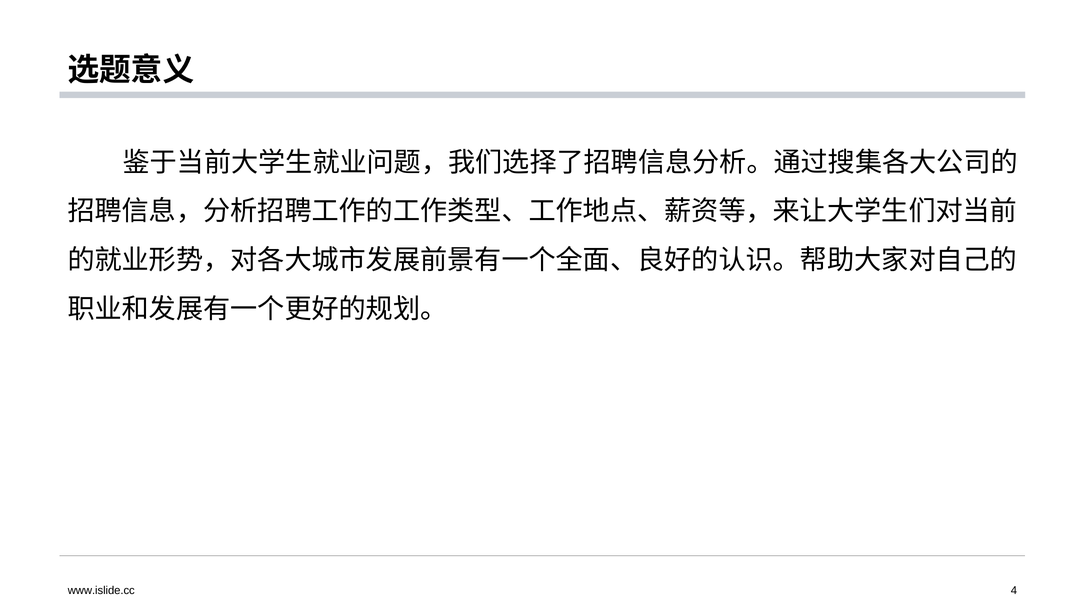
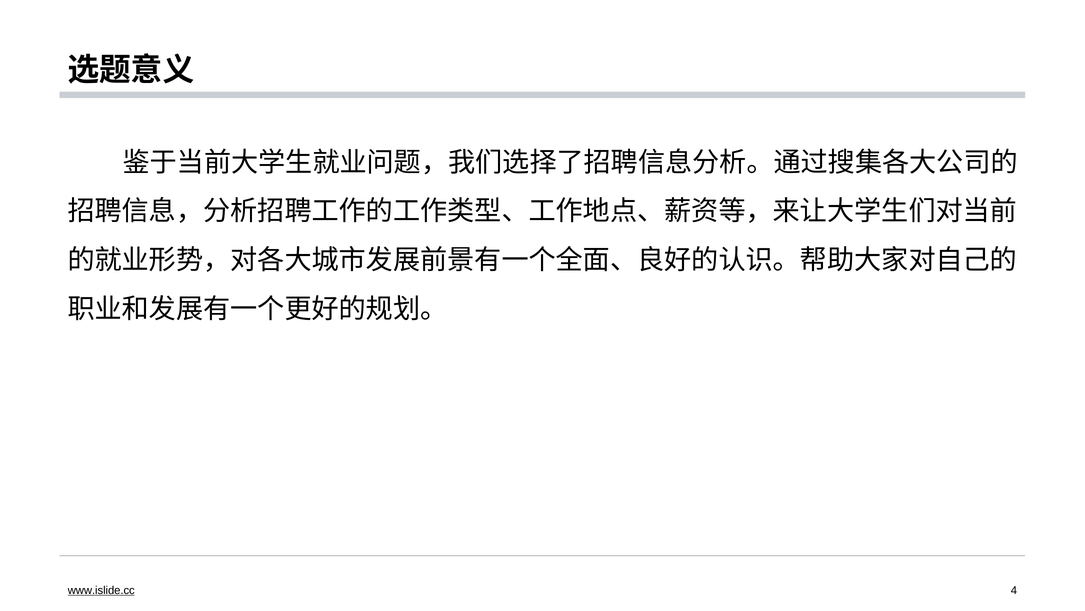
www.islide.cc underline: none -> present
